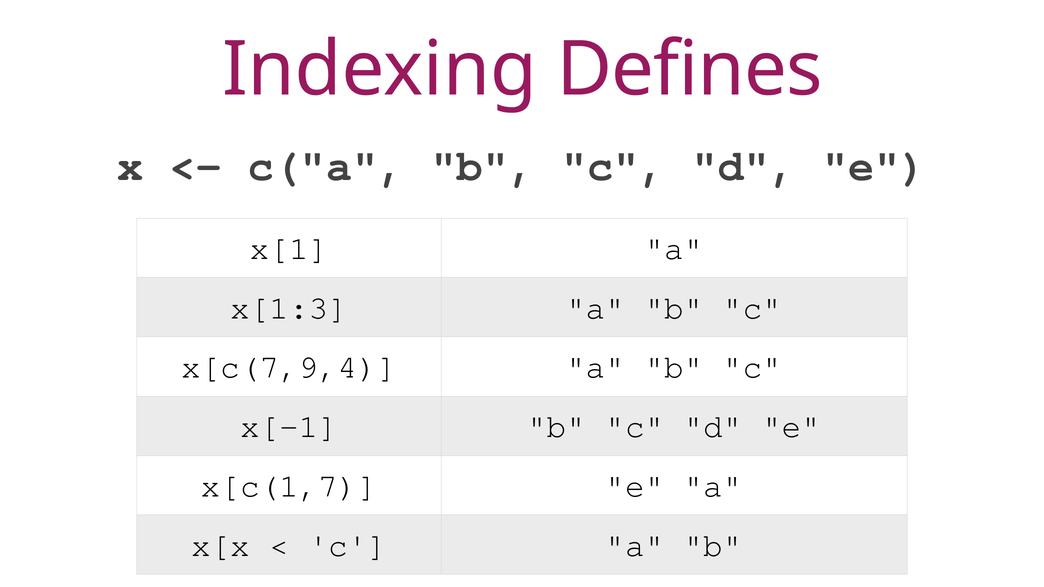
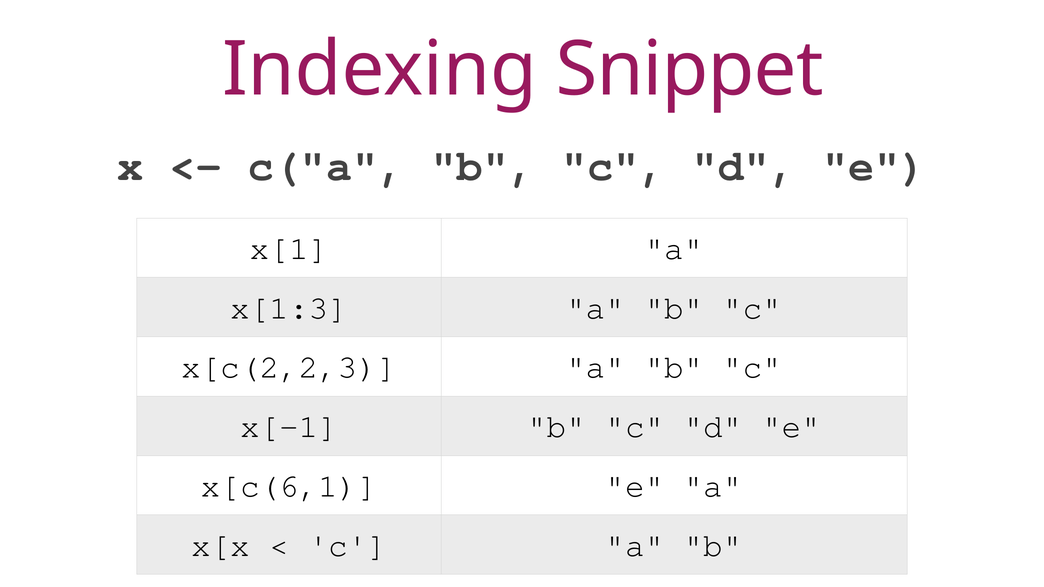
Defines: Defines -> Snippet
x[c(7,9,4: x[c(7,9,4 -> x[c(2,2,3
x[c(1,7: x[c(1,7 -> x[c(6,1
